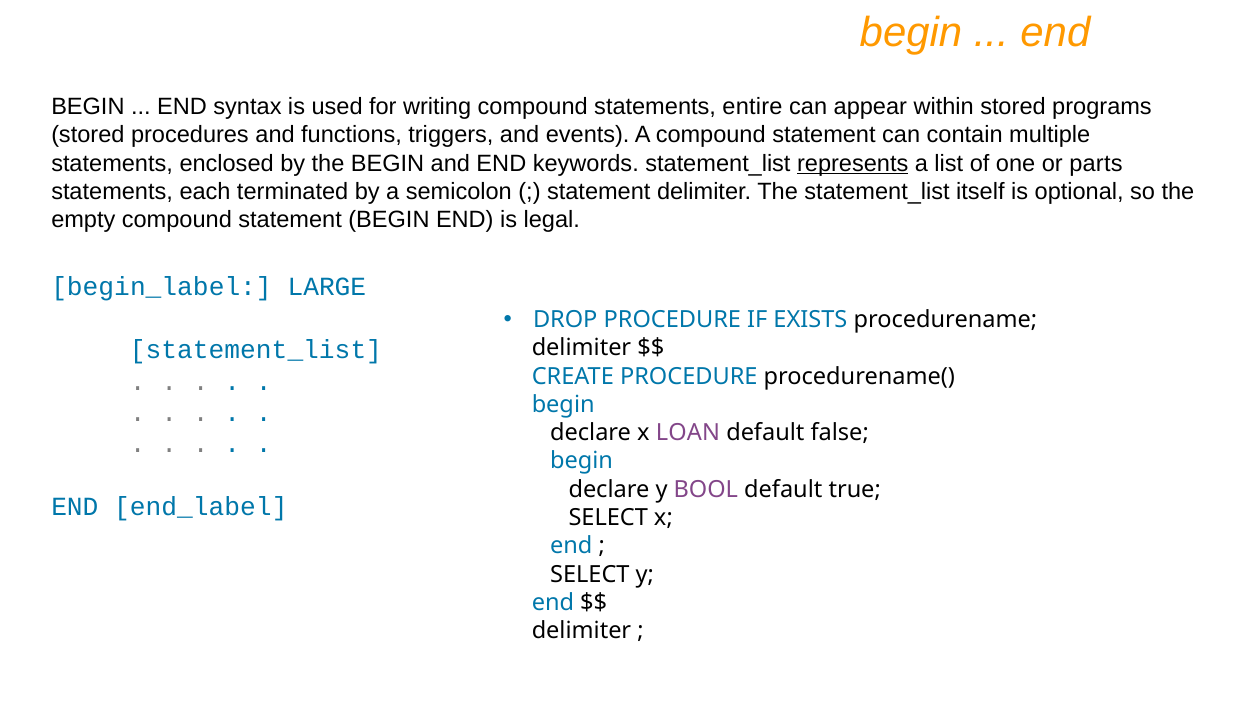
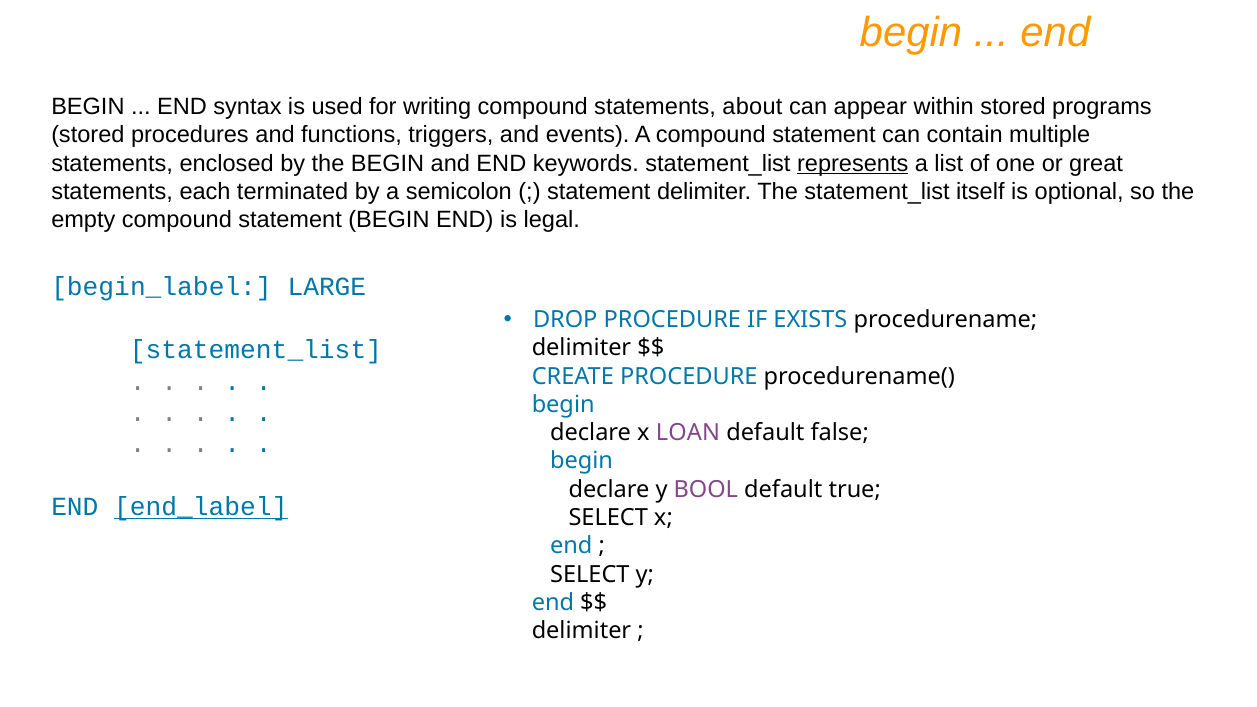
entire: entire -> about
parts: parts -> great
end_label underline: none -> present
